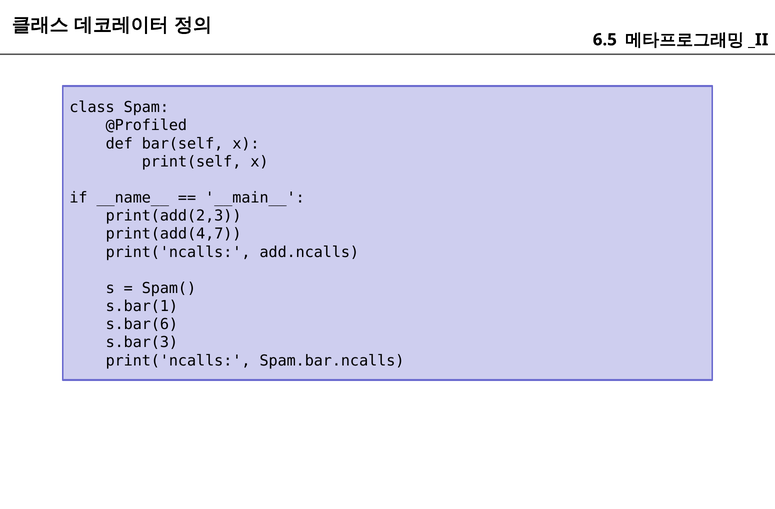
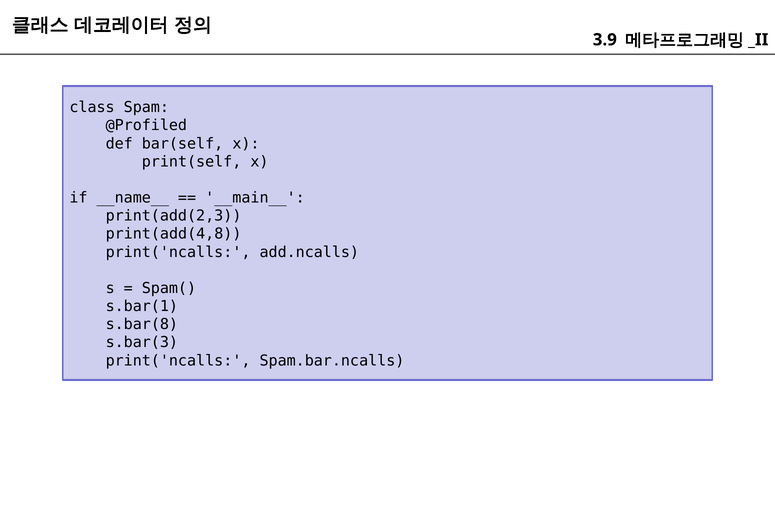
6.5: 6.5 -> 3.9
print(add(4,7: print(add(4,7 -> print(add(4,8
s.bar(6: s.bar(6 -> s.bar(8
